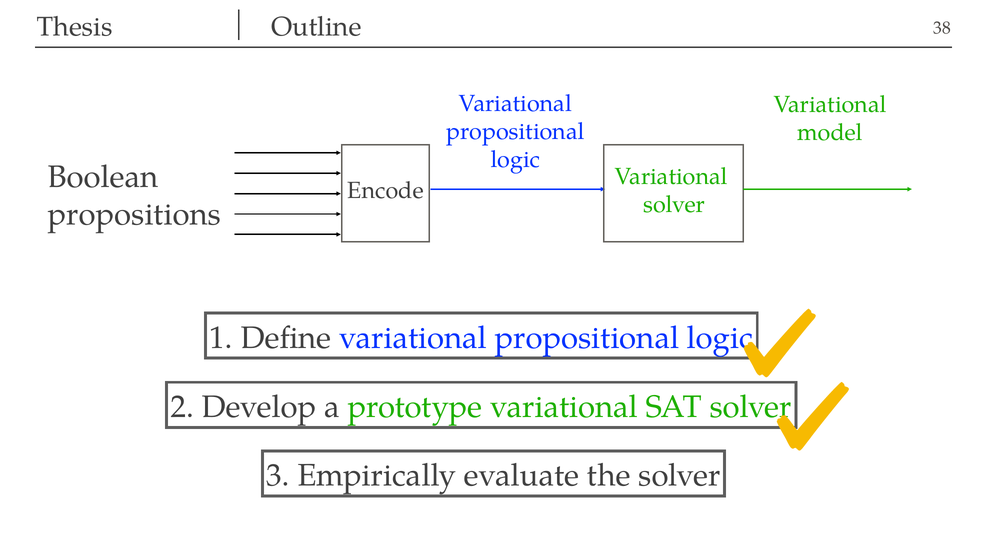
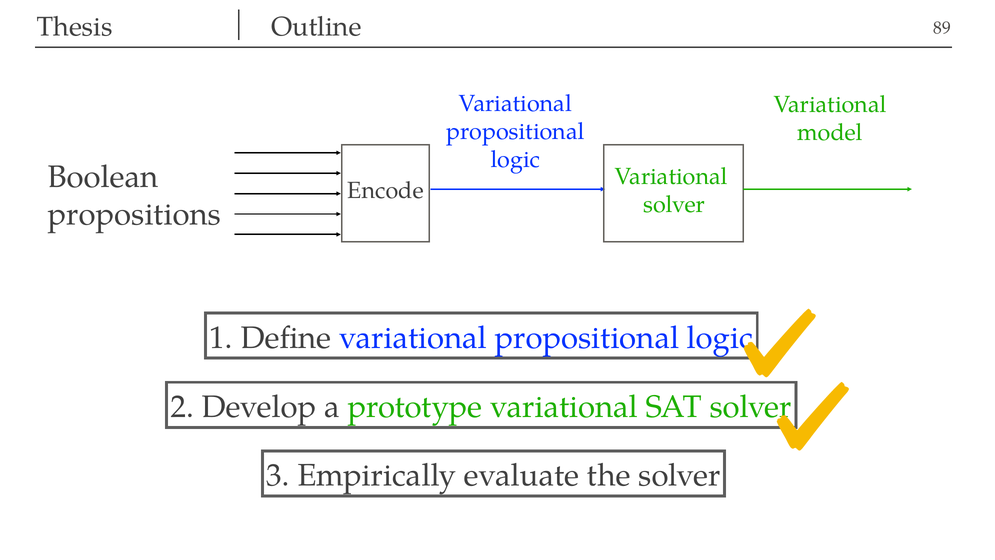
38: 38 -> 89
